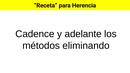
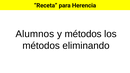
Cadence: Cadence -> Alumnos
y adelante: adelante -> métodos
